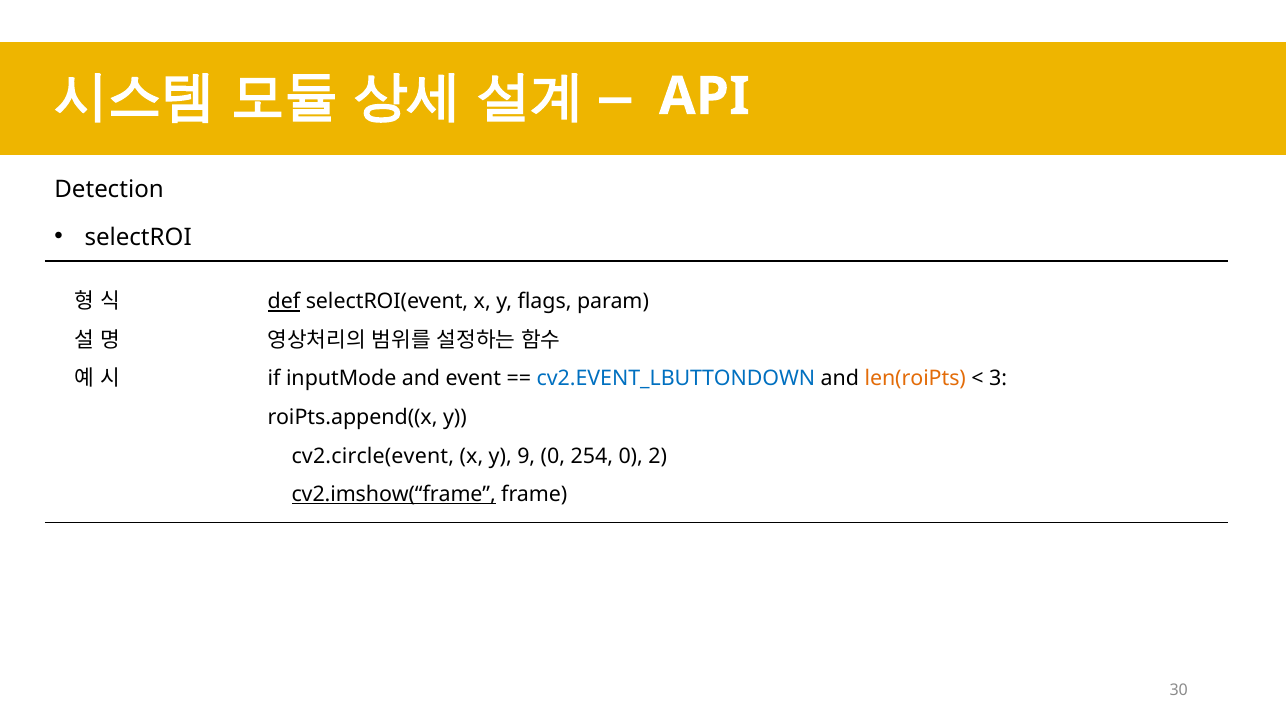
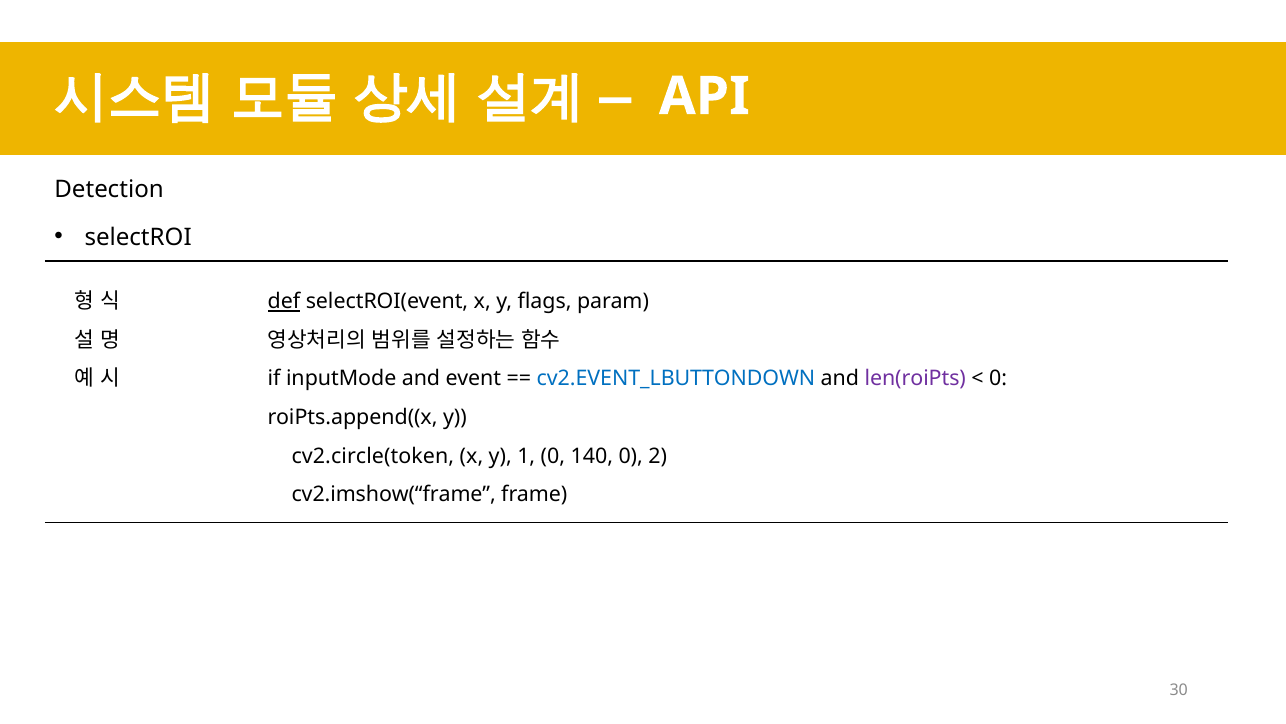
len(roiPts colour: orange -> purple
3 at (998, 378): 3 -> 0
cv2.circle(event: cv2.circle(event -> cv2.circle(token
9: 9 -> 1
254: 254 -> 140
cv2.imshow(“frame underline: present -> none
